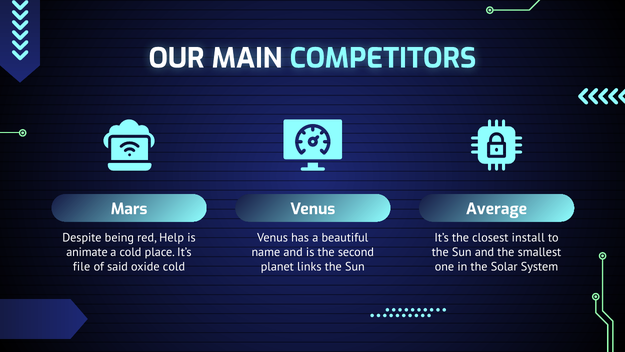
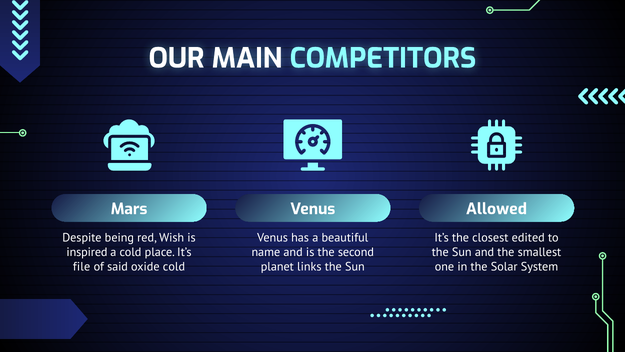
Average: Average -> Allowed
Help: Help -> Wish
install: install -> edited
animate: animate -> inspired
